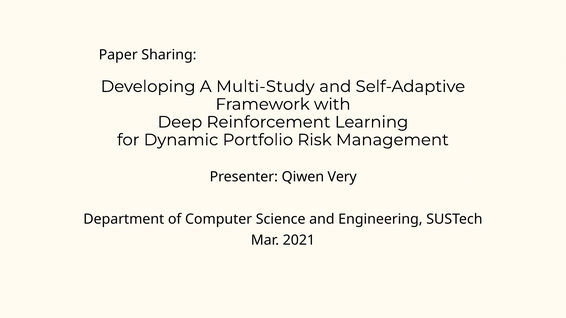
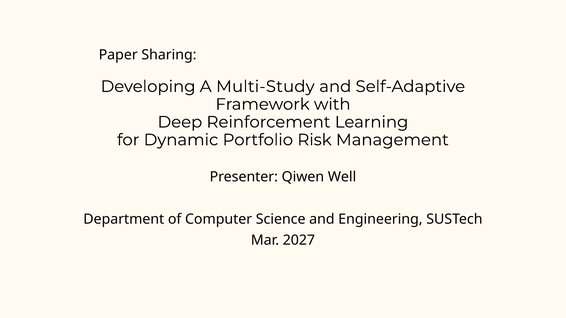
Very: Very -> Well
2021: 2021 -> 2027
